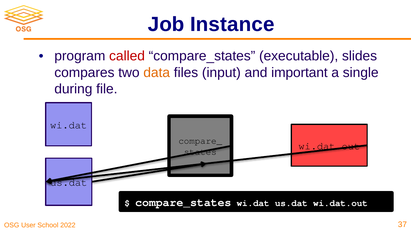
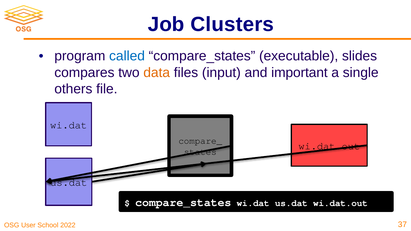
Instance: Instance -> Clusters
called colour: red -> blue
during: during -> others
